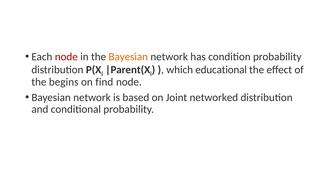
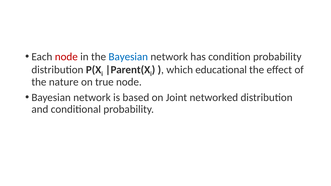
Bayesian at (128, 57) colour: orange -> blue
begins: begins -> nature
find: find -> true
